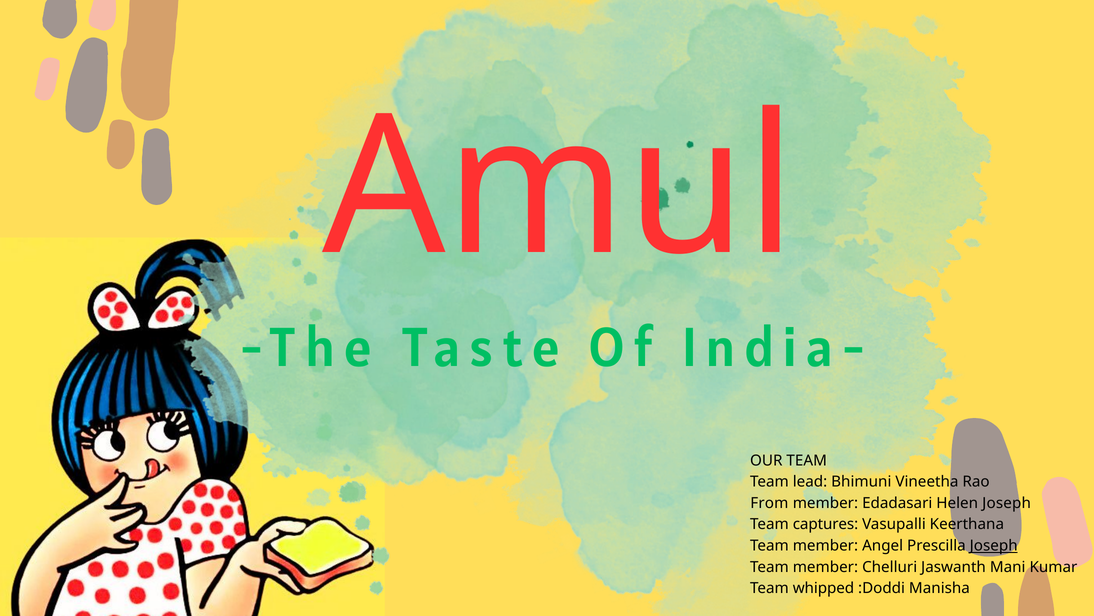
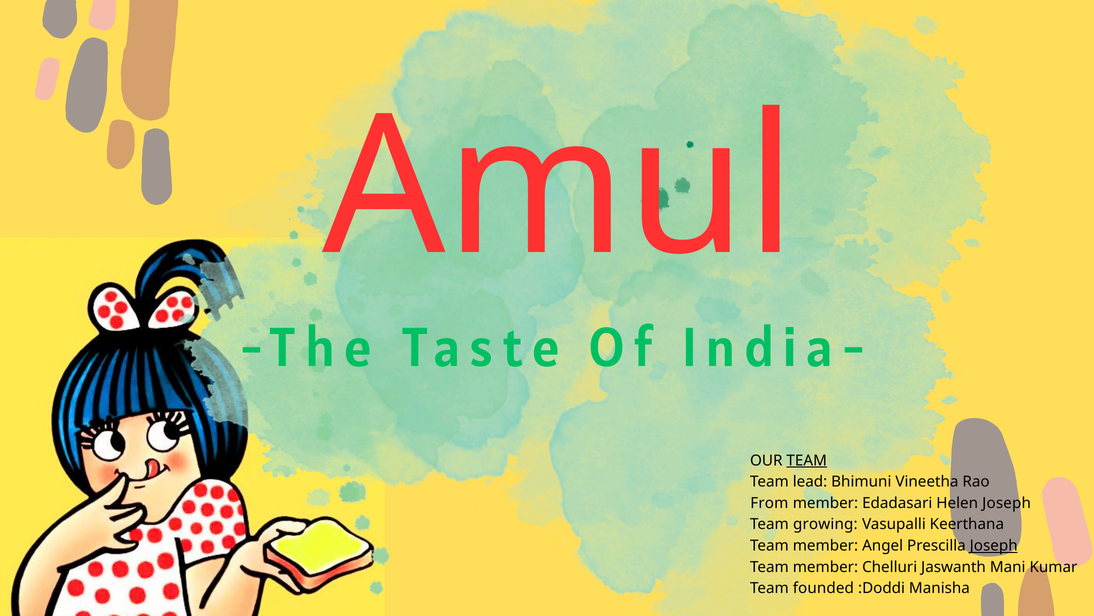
TEAM at (807, 460) underline: none -> present
captures: captures -> growing
whipped: whipped -> founded
